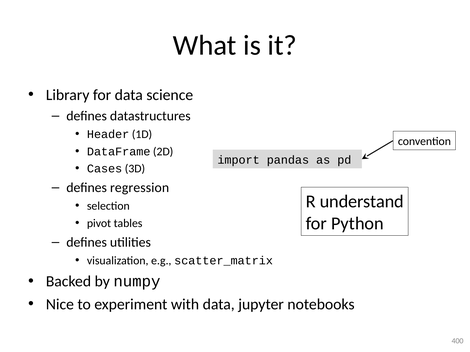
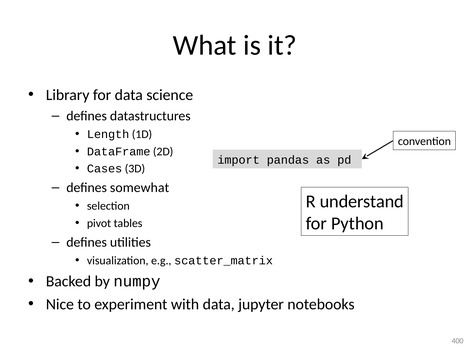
Header: Header -> Length
regression: regression -> somewhat
